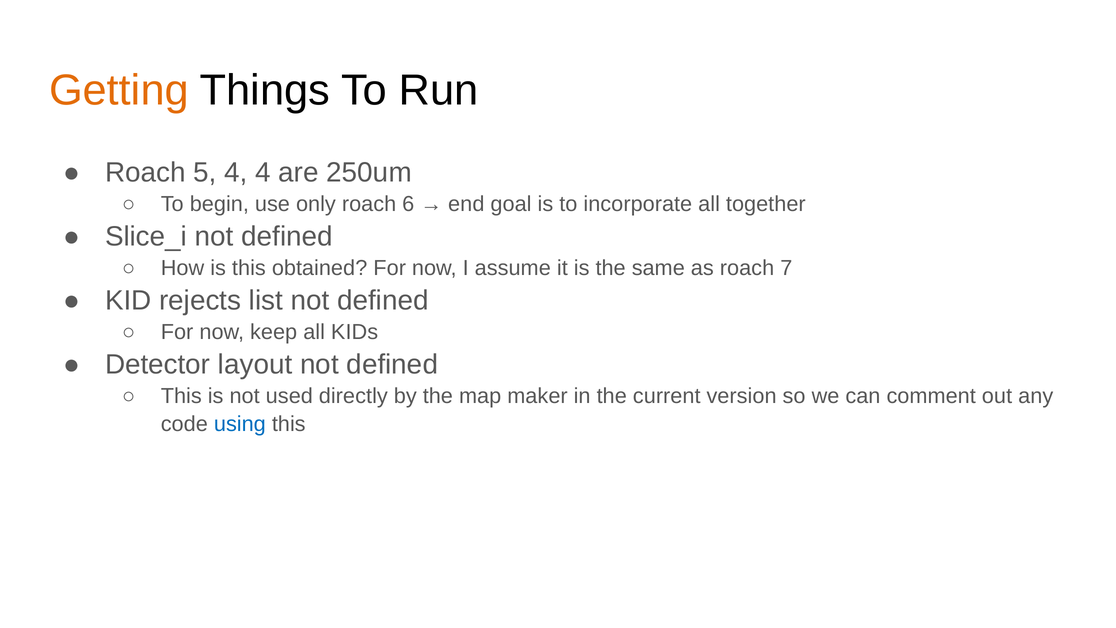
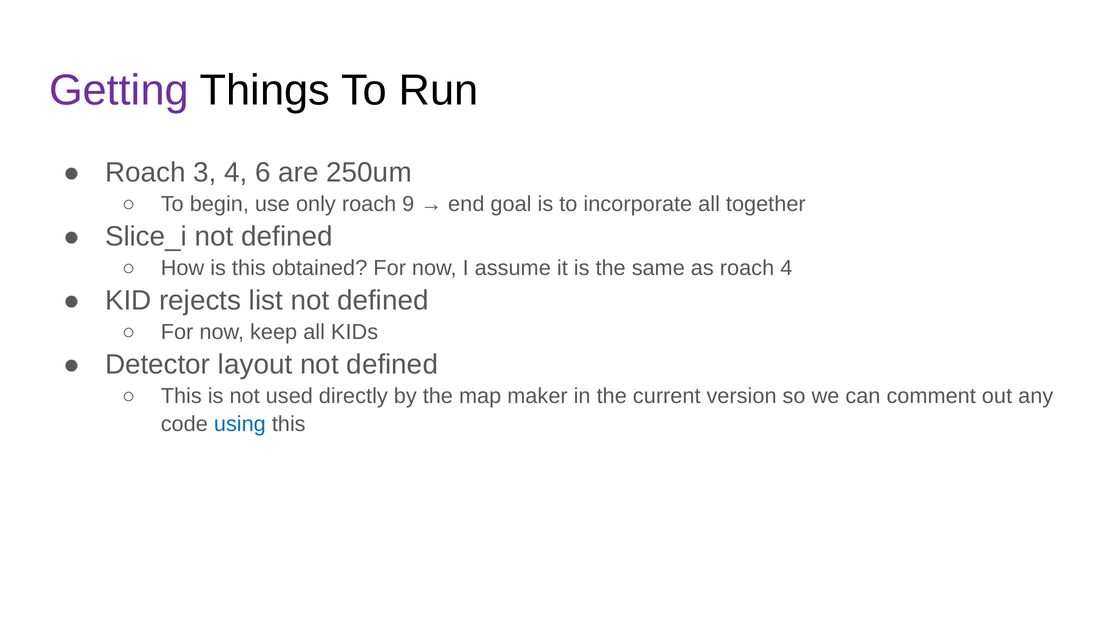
Getting colour: orange -> purple
5: 5 -> 3
4 4: 4 -> 6
6: 6 -> 9
roach 7: 7 -> 4
